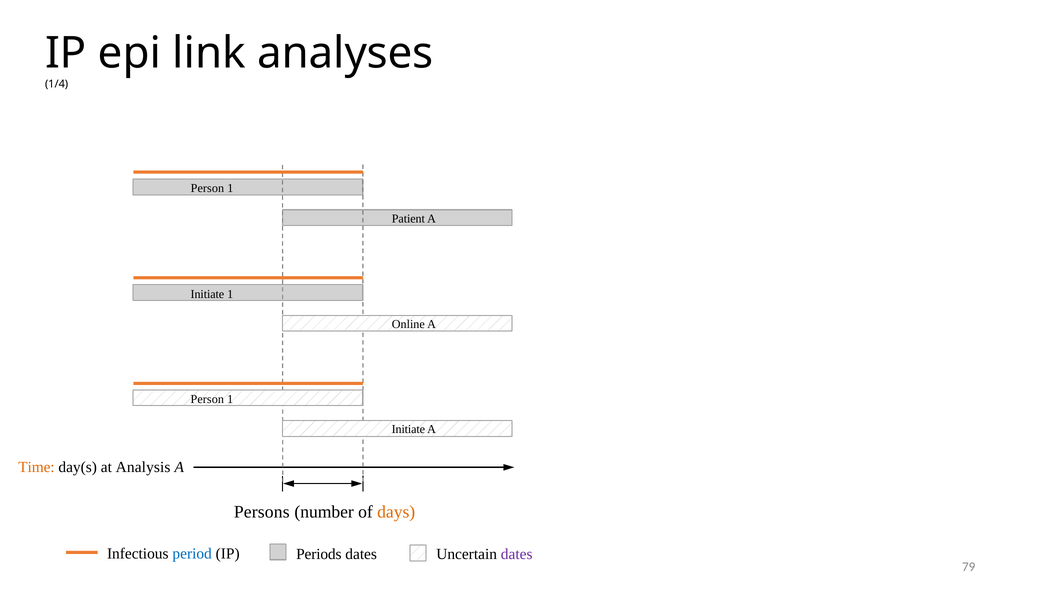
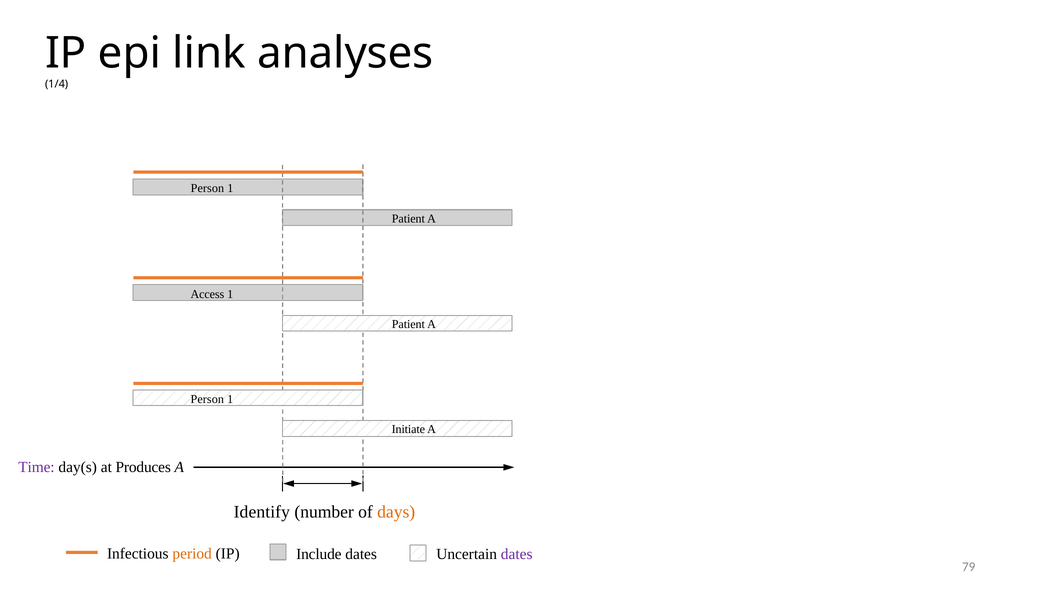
Initiate at (207, 294): Initiate -> Access
Online at (408, 324): Online -> Patient
Time colour: orange -> purple
Analysis: Analysis -> Produces
Persons: Persons -> Identify
period colour: blue -> orange
Periods: Periods -> Include
